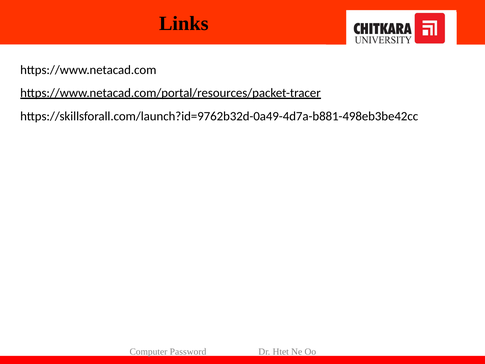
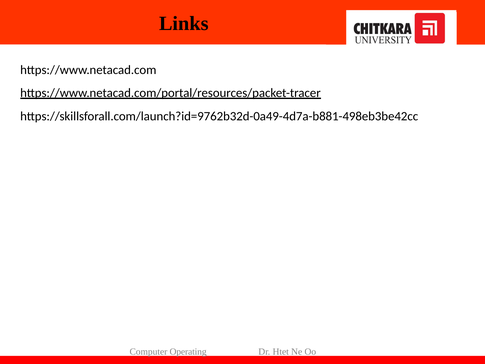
Password: Password -> Operating
